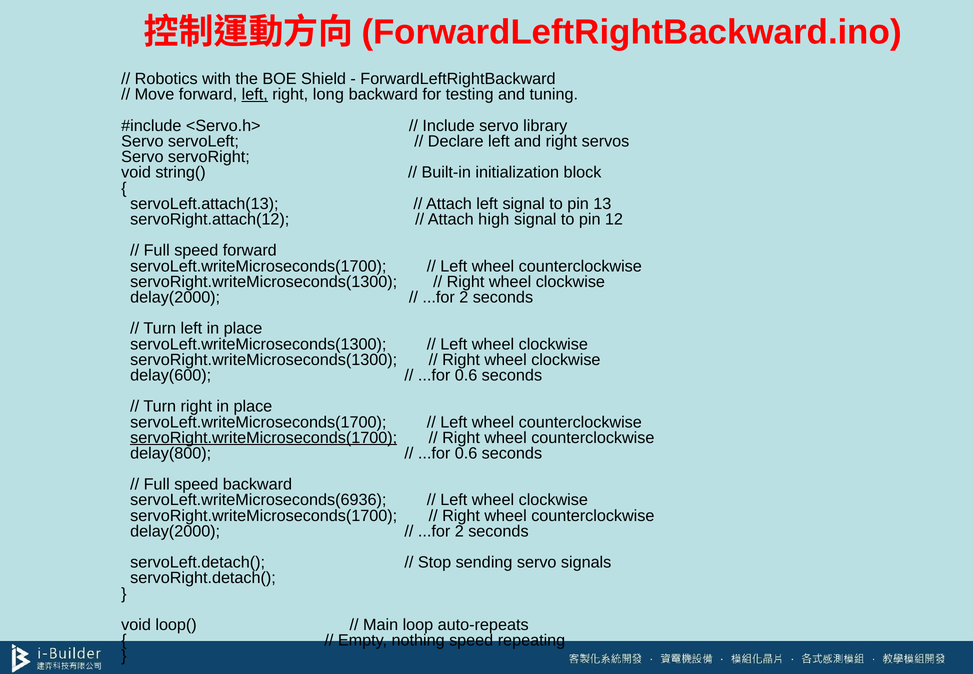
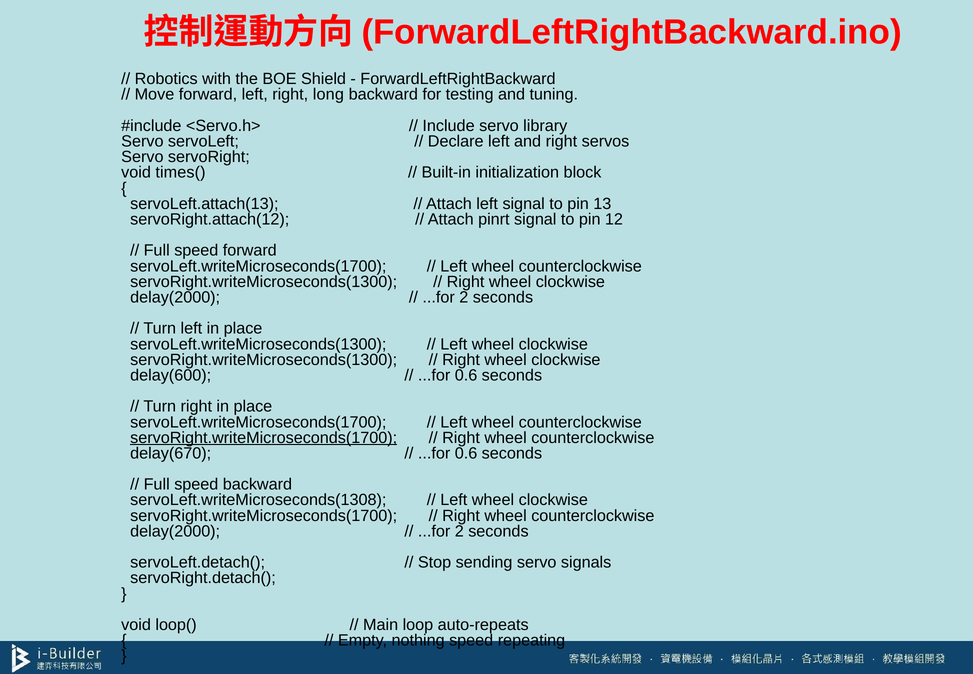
left at (255, 95) underline: present -> none
string(: string( -> times(
high: high -> pinrt
delay(800: delay(800 -> delay(670
servoLeft.writeMicroseconds(6936: servoLeft.writeMicroseconds(6936 -> servoLeft.writeMicroseconds(1308
